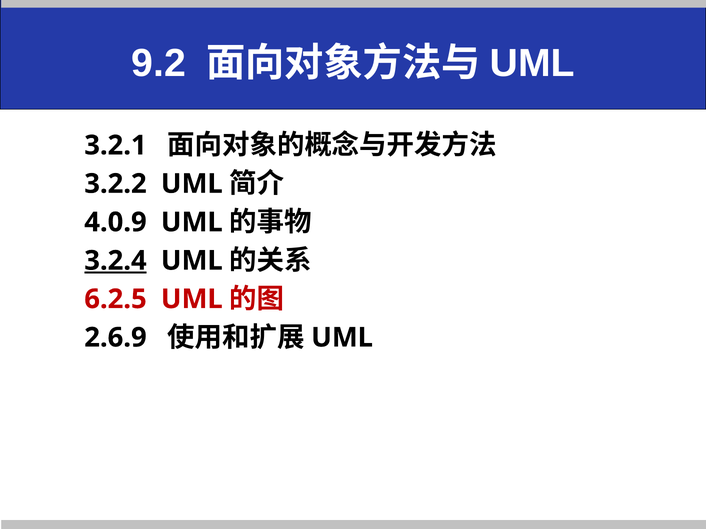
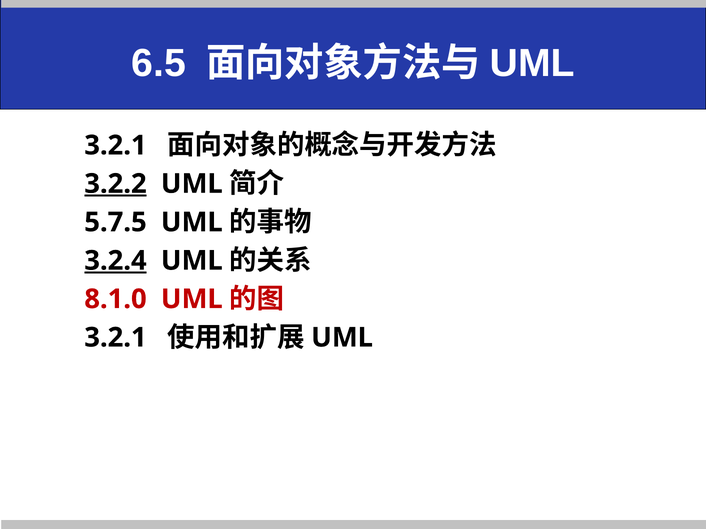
9.2: 9.2 -> 6.5
3.2.2 underline: none -> present
4.0.9: 4.0.9 -> 5.7.5
6.2.5: 6.2.5 -> 8.1.0
2.6.9 at (115, 338): 2.6.9 -> 3.2.1
